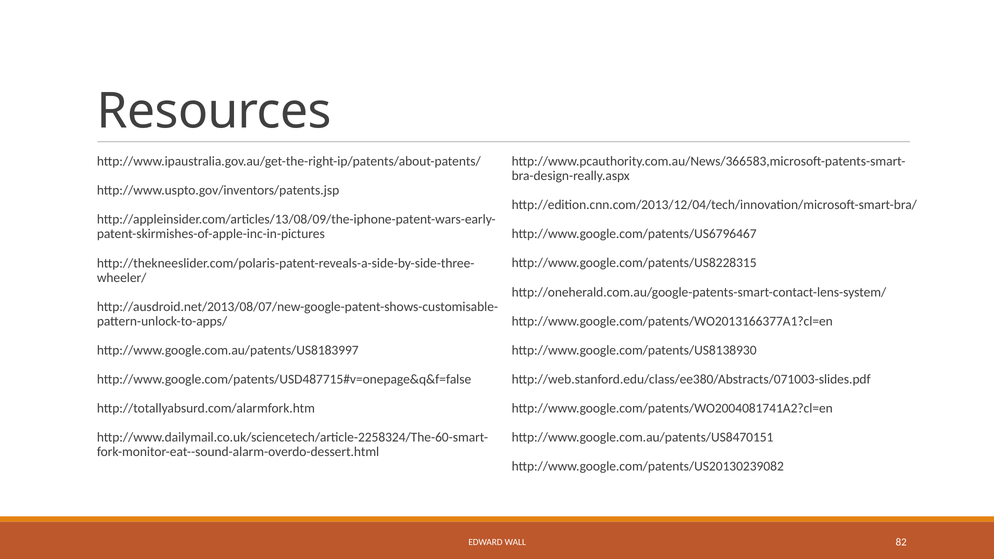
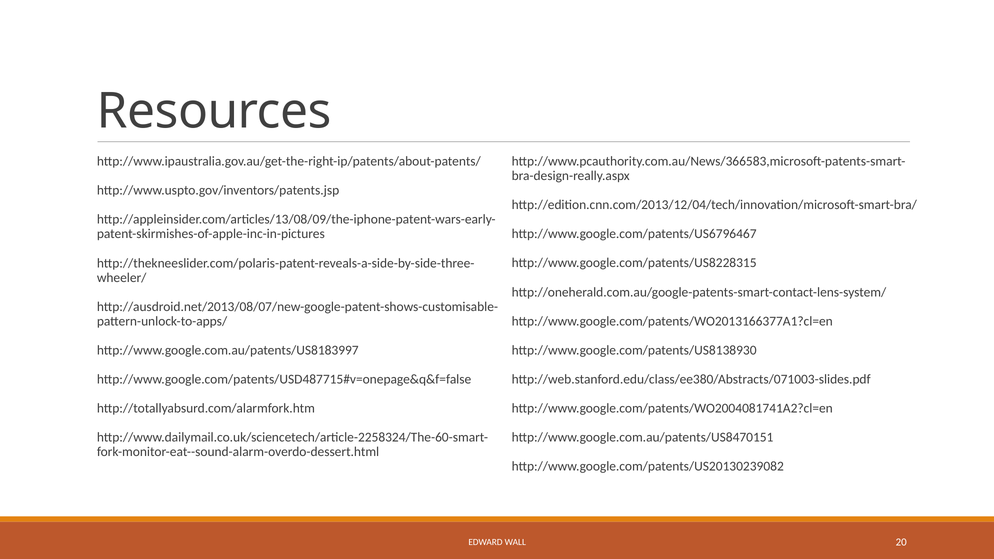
82: 82 -> 20
